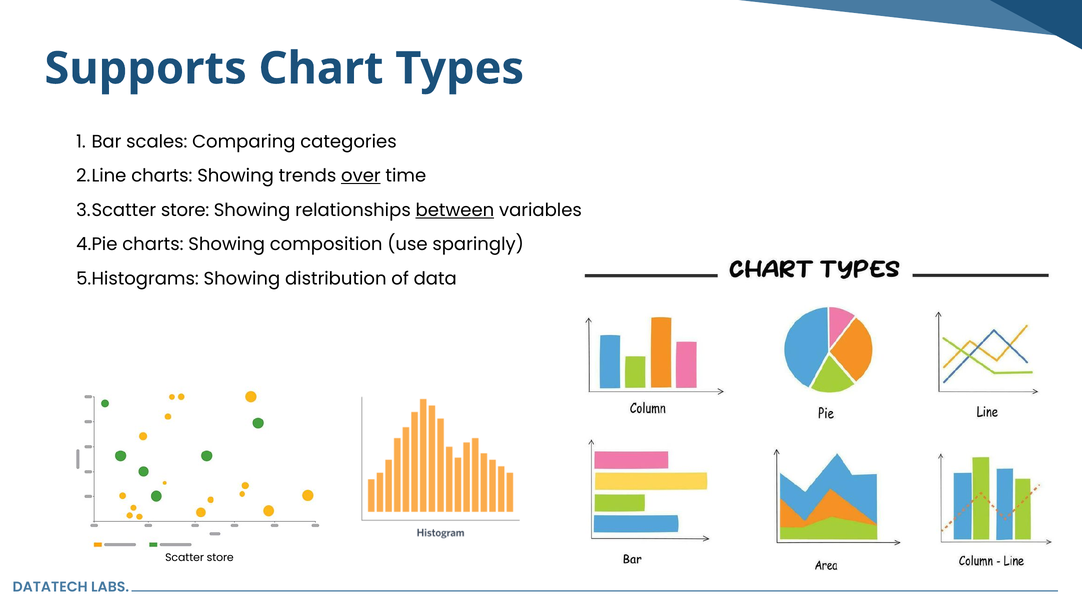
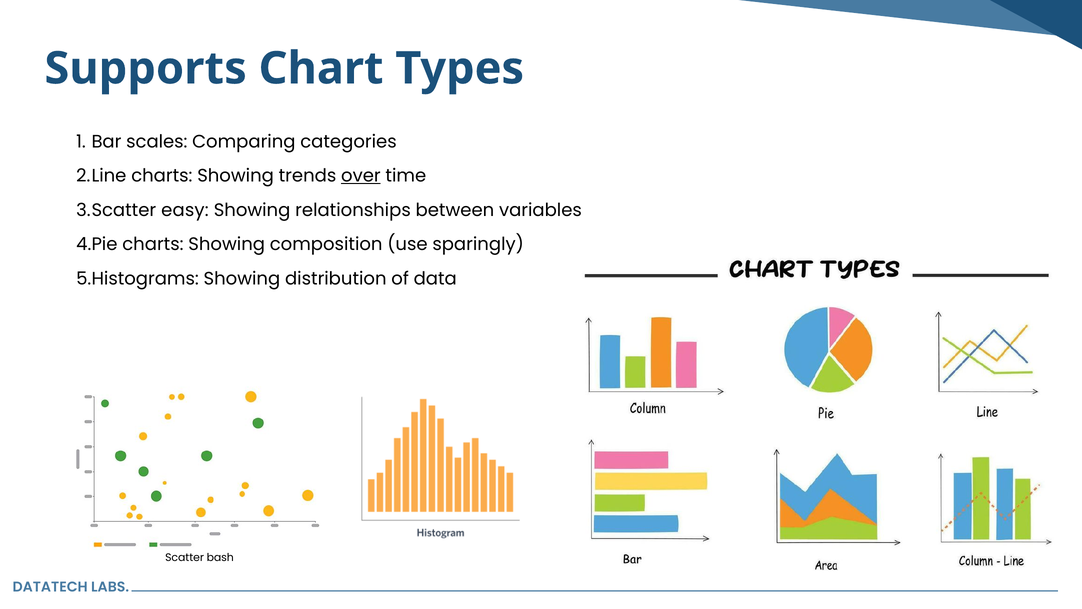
store at (185, 210): store -> easy
between underline: present -> none
Scatter store: store -> bash
